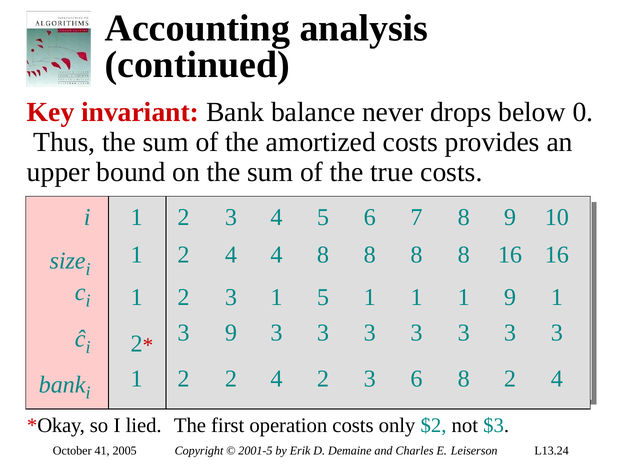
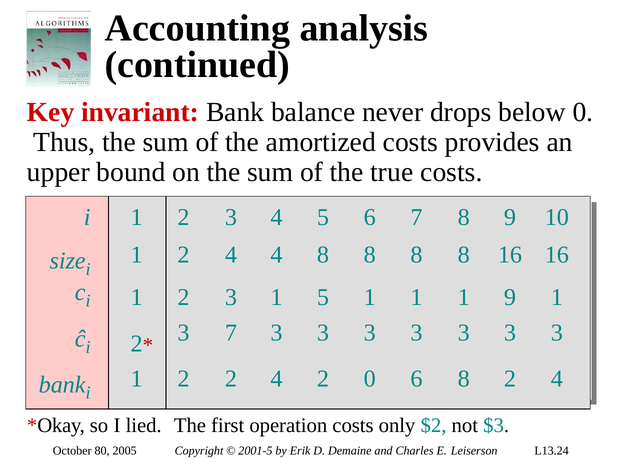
3 9: 9 -> 7
4 2 3: 3 -> 0
41: 41 -> 80
